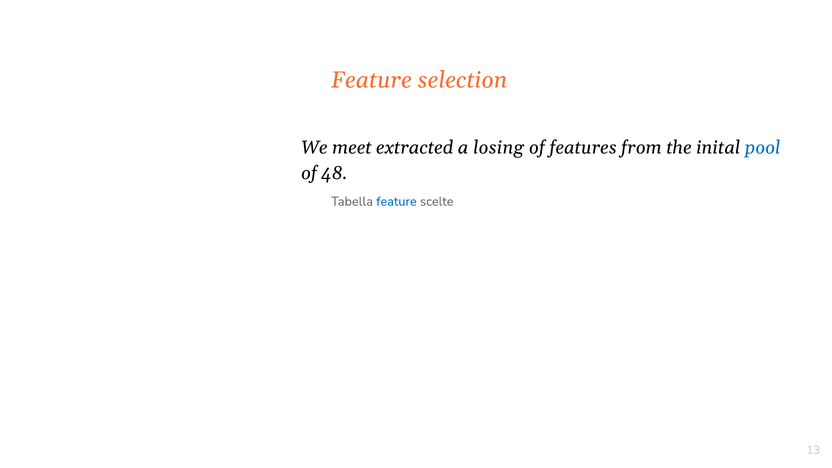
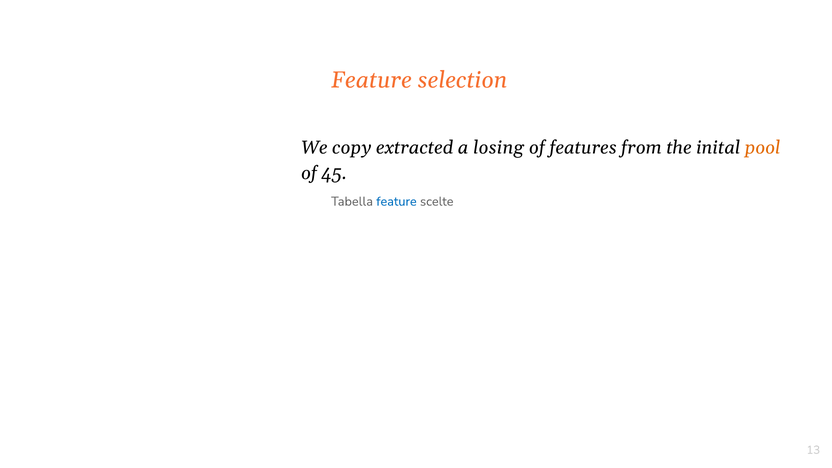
meet: meet -> copy
pool colour: blue -> orange
48: 48 -> 45
